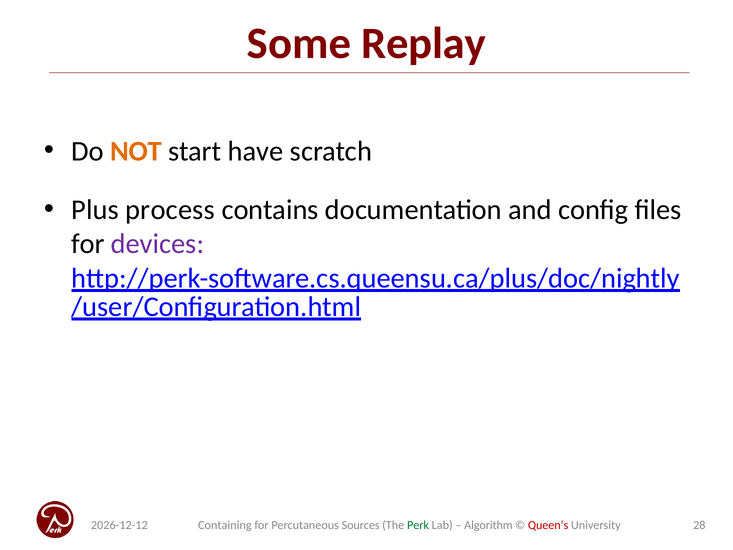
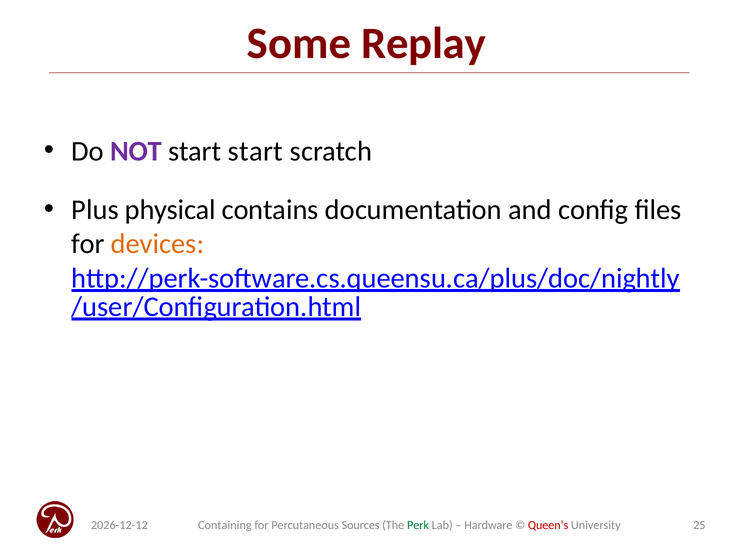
NOT colour: orange -> purple
start have: have -> start
process: process -> physical
devices colour: purple -> orange
Algorithm: Algorithm -> Hardware
28: 28 -> 25
